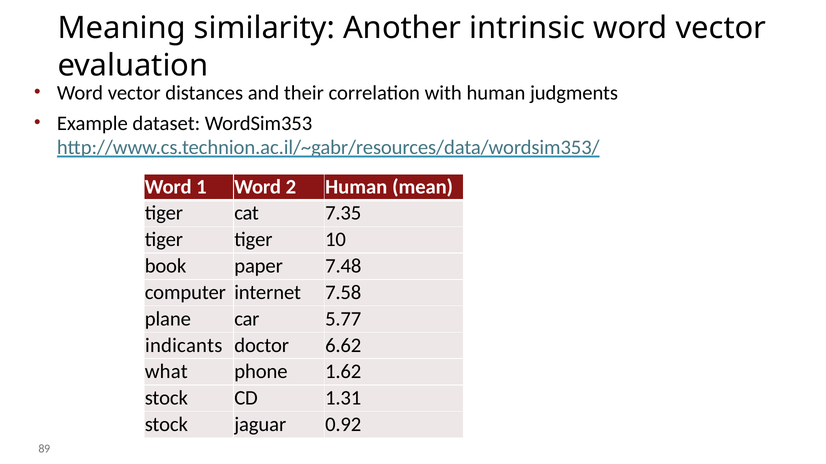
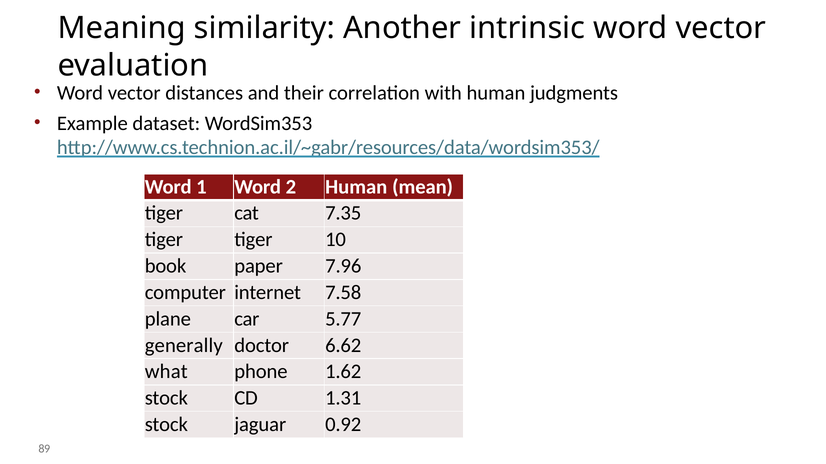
7.48: 7.48 -> 7.96
indicants: indicants -> generally
